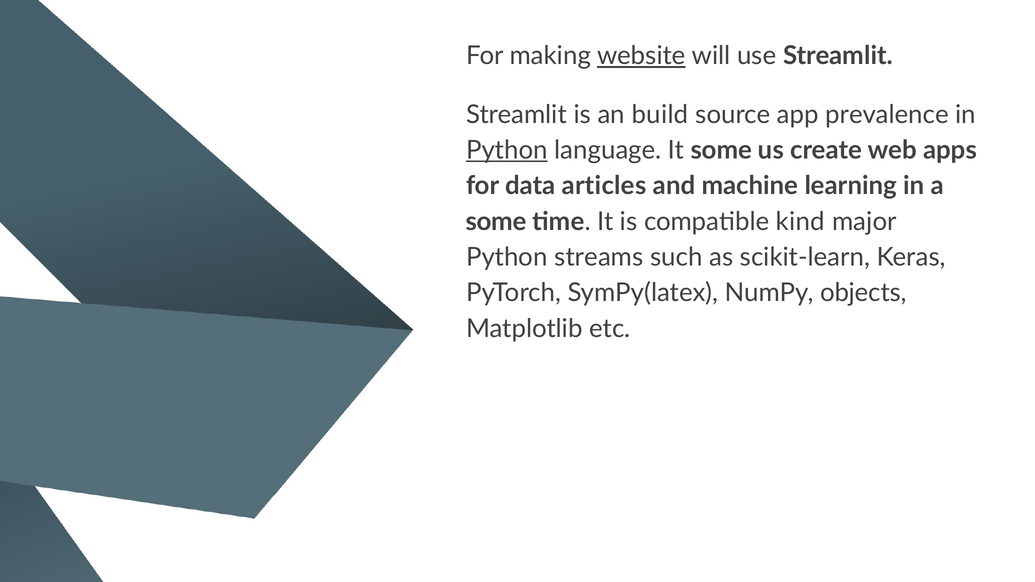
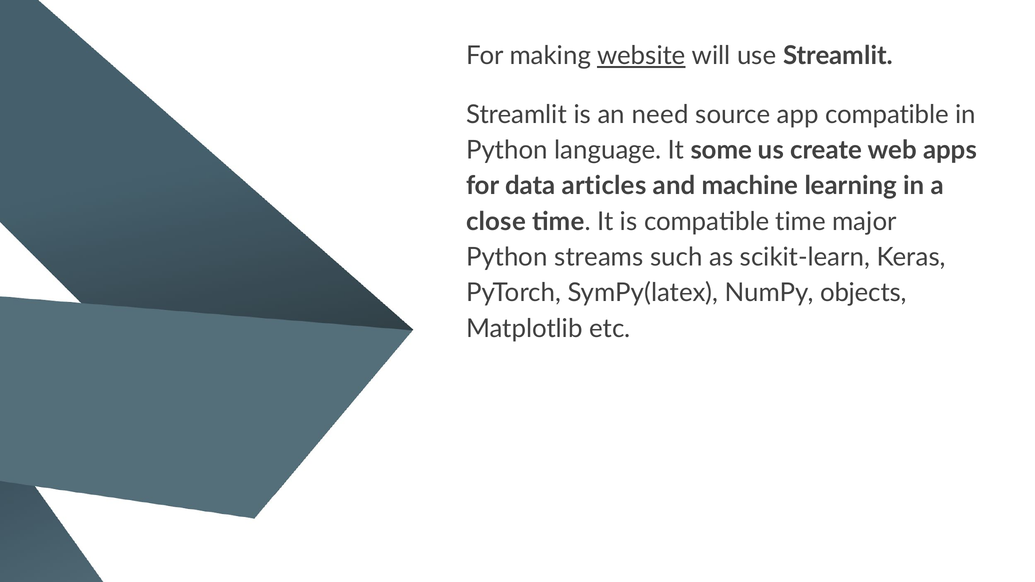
build: build -> need
app prevalence: prevalence -> compatible
Python at (507, 150) underline: present -> none
some at (496, 222): some -> close
compatible kind: kind -> time
